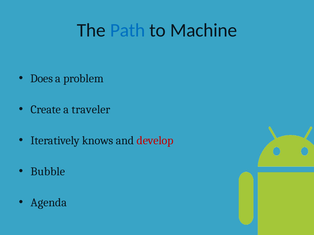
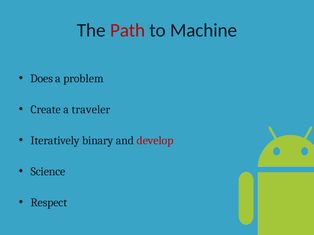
Path colour: blue -> red
knows: knows -> binary
Bubble: Bubble -> Science
Agenda: Agenda -> Respect
